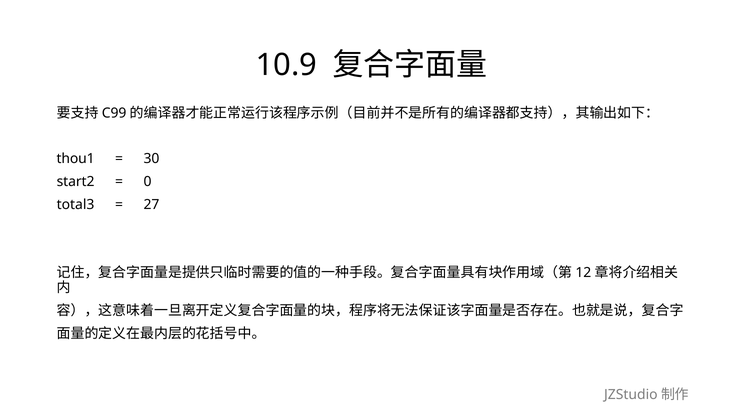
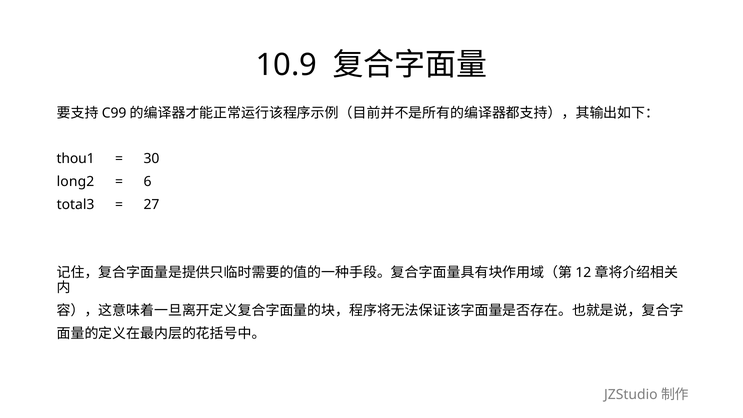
start2: start2 -> long2
0: 0 -> 6
